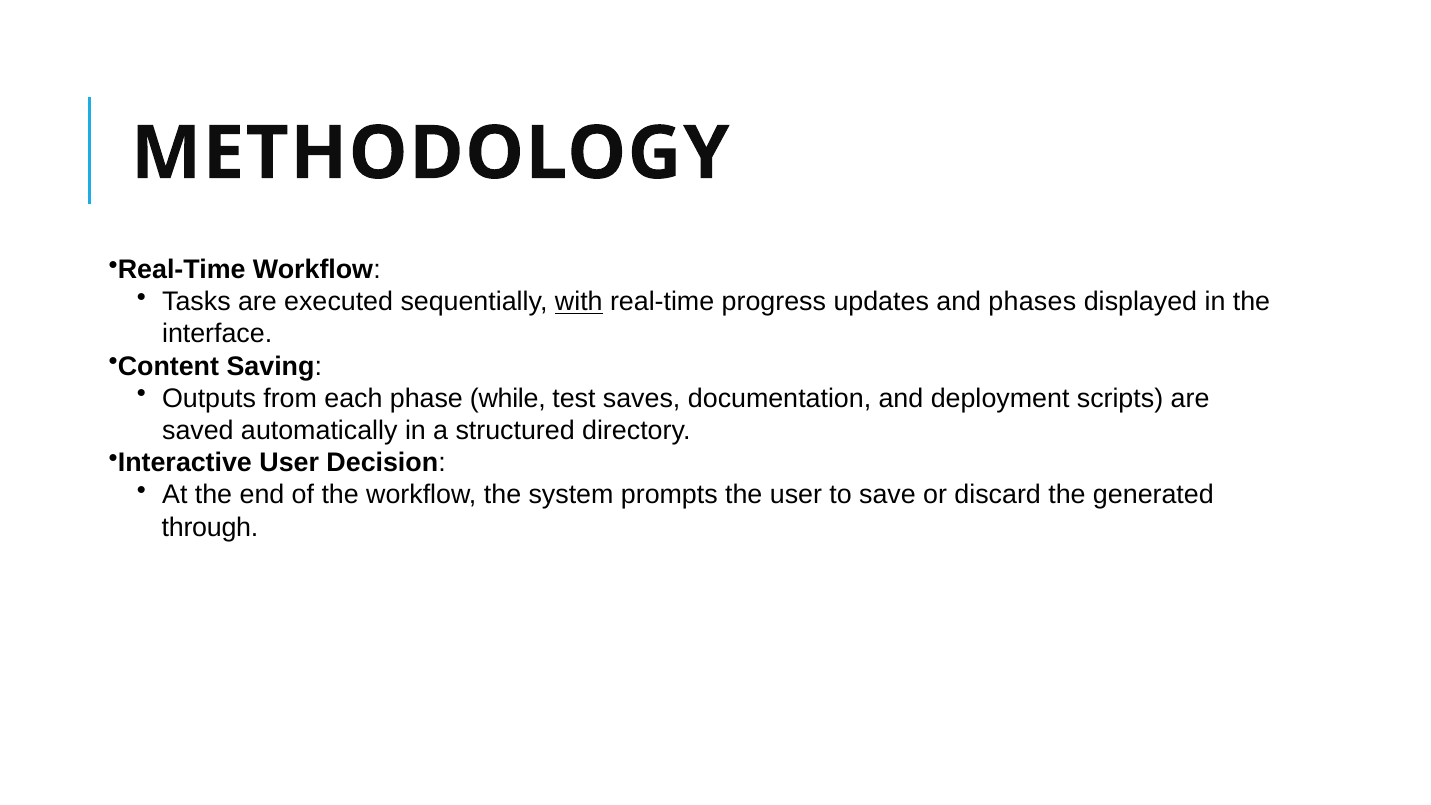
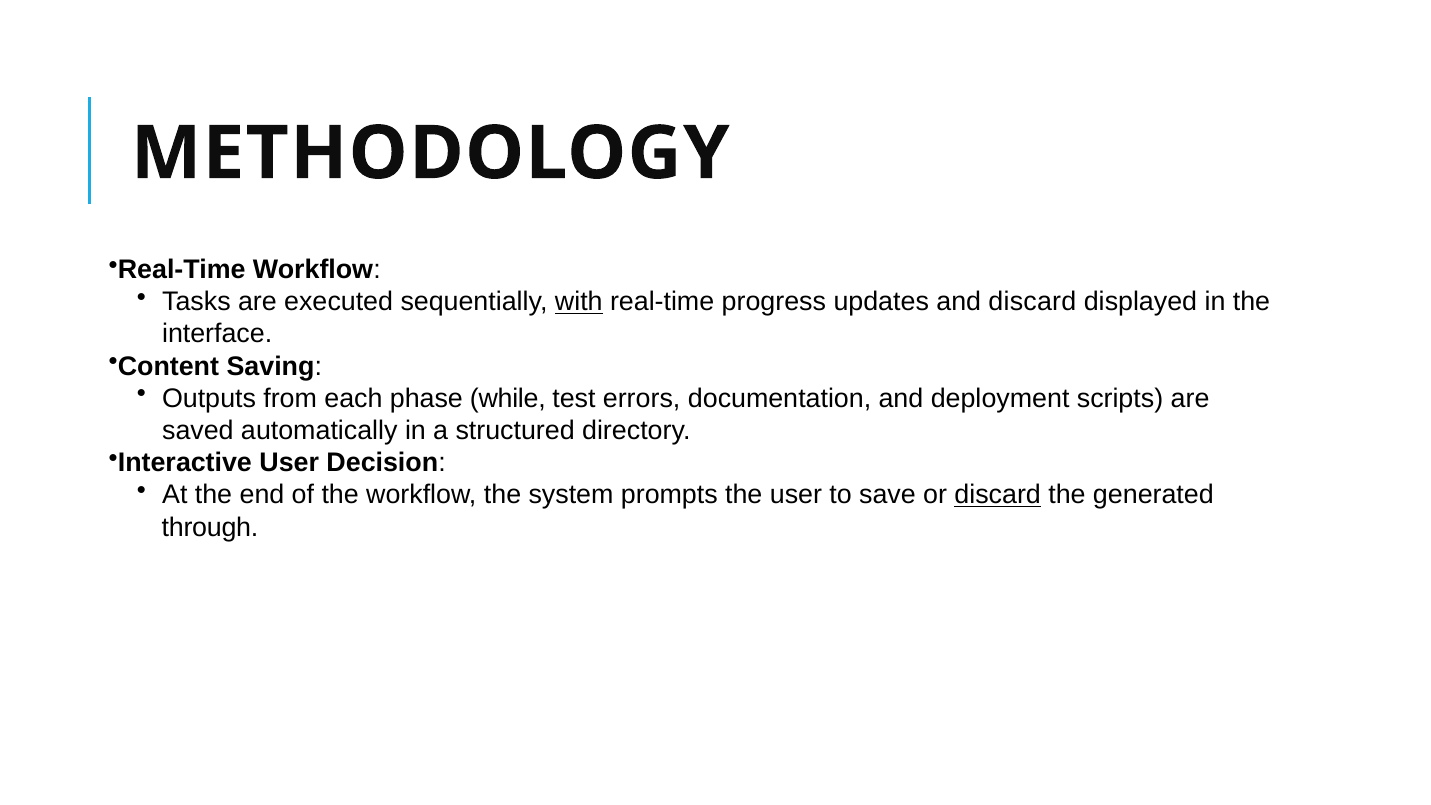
and phases: phases -> discard
saves: saves -> errors
discard at (998, 495) underline: none -> present
